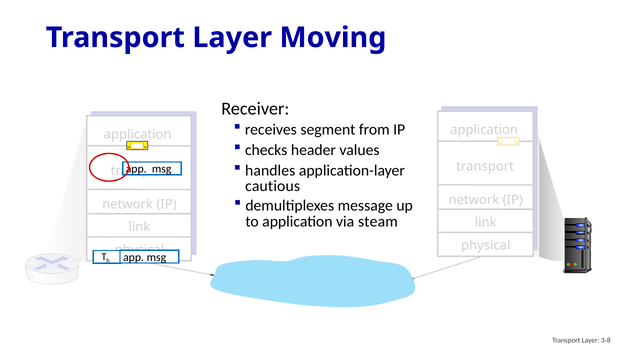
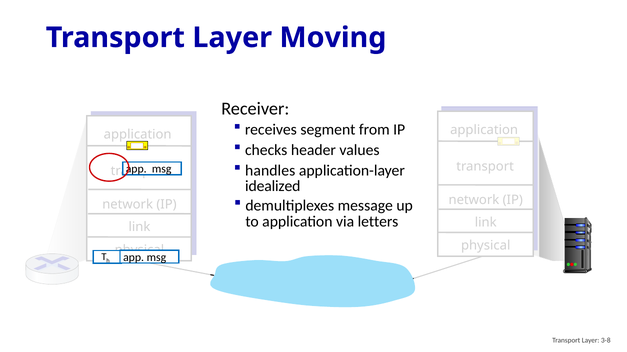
cautious: cautious -> idealized
steam: steam -> letters
